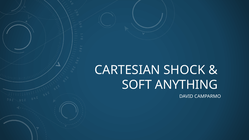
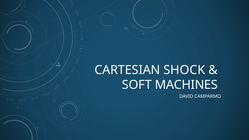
ANYTHING: ANYTHING -> MACHINES
